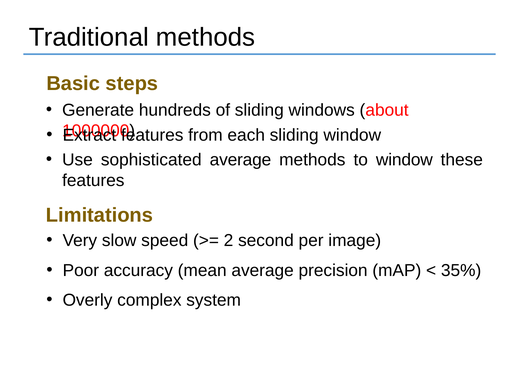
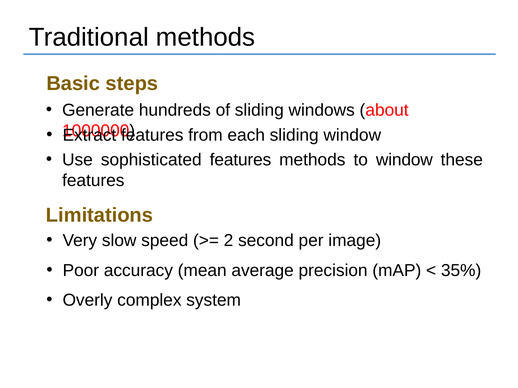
sophisticated average: average -> features
